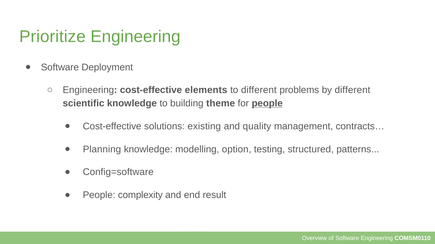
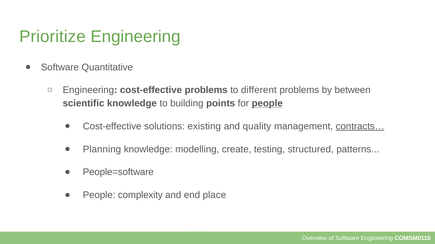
Deployment: Deployment -> Quantitative
cost-effective elements: elements -> problems
by different: different -> between
theme: theme -> points
contracts… underline: none -> present
option: option -> create
Config=software: Config=software -> People=software
result: result -> place
